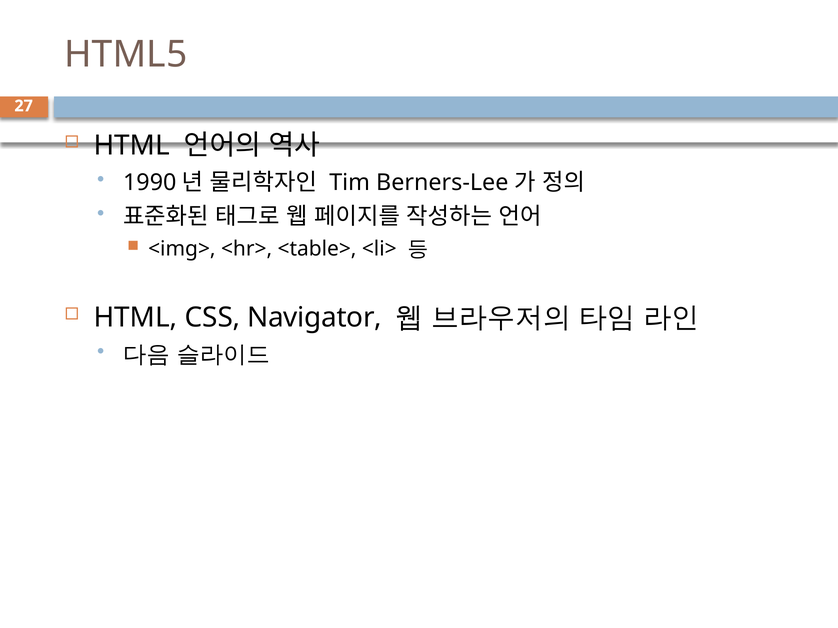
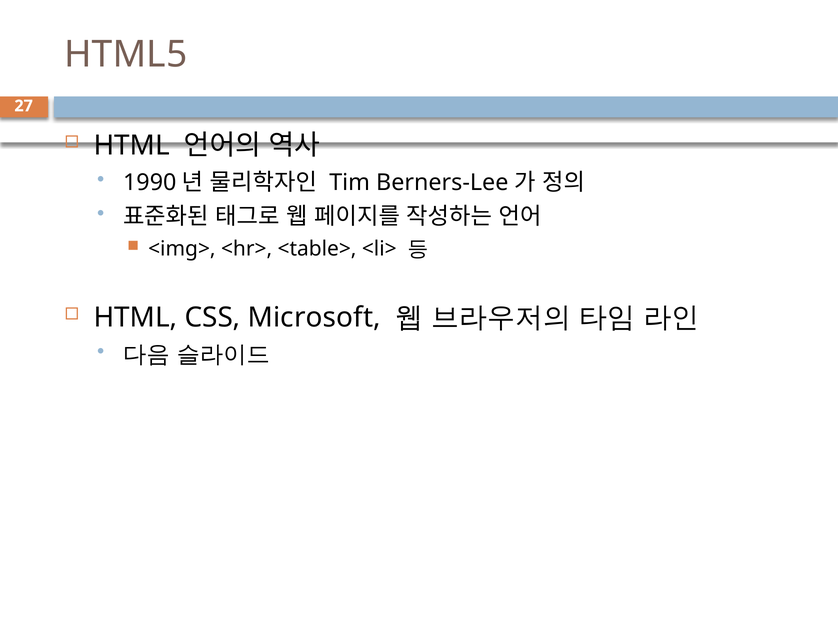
Navigator: Navigator -> Microsoft
